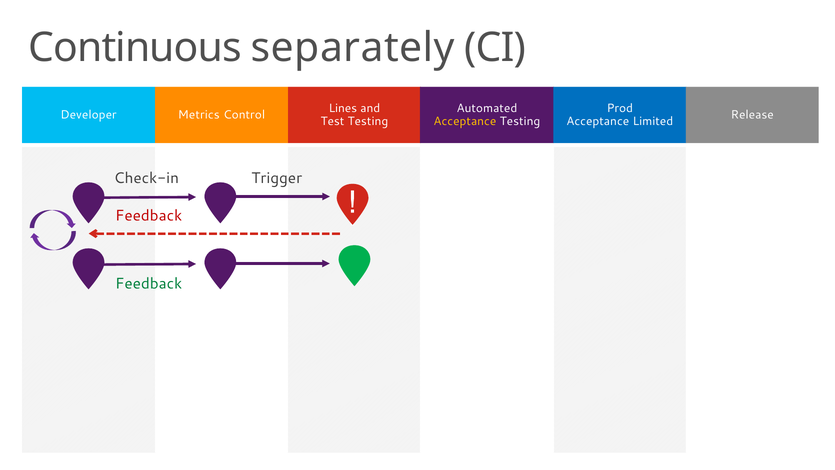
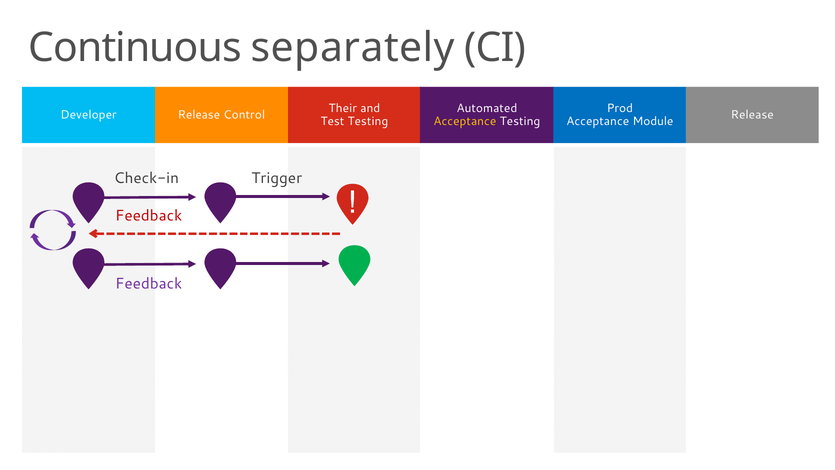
Lines: Lines -> Their
Developer Metrics: Metrics -> Release
Limited: Limited -> Module
Feedback at (149, 284) colour: green -> purple
